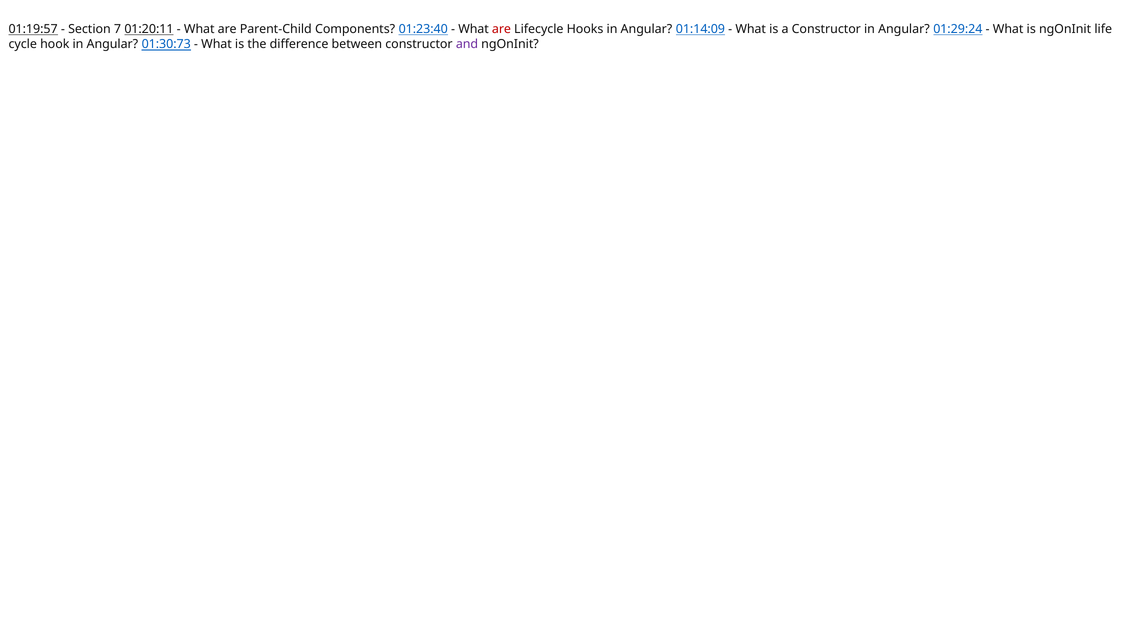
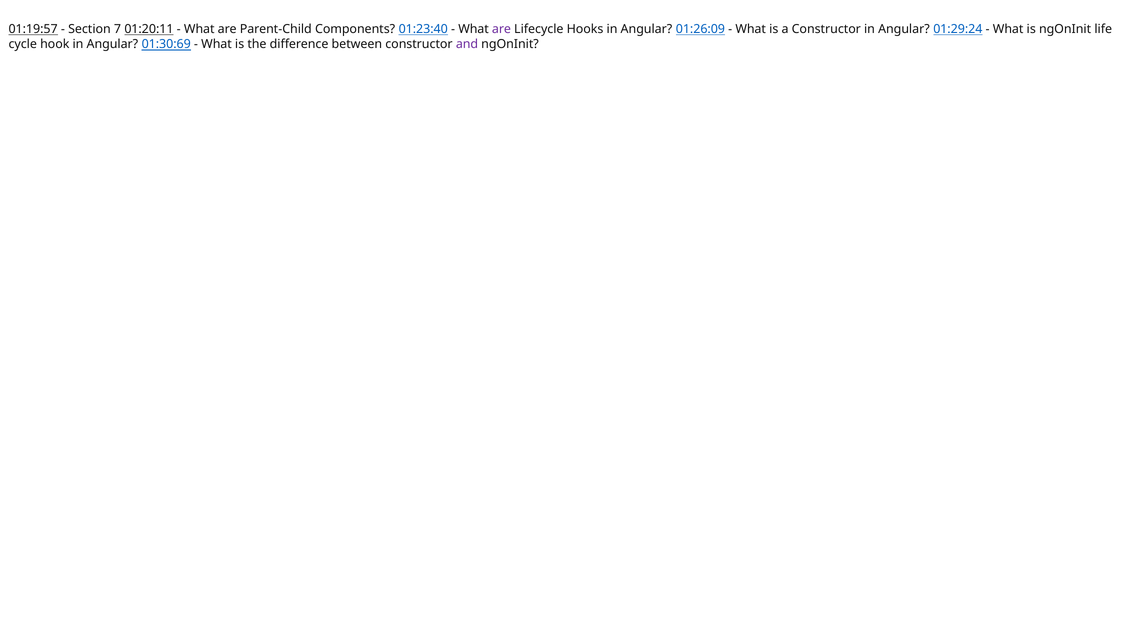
are at (501, 29) colour: red -> purple
01:14:09: 01:14:09 -> 01:26:09
01:30:73: 01:30:73 -> 01:30:69
